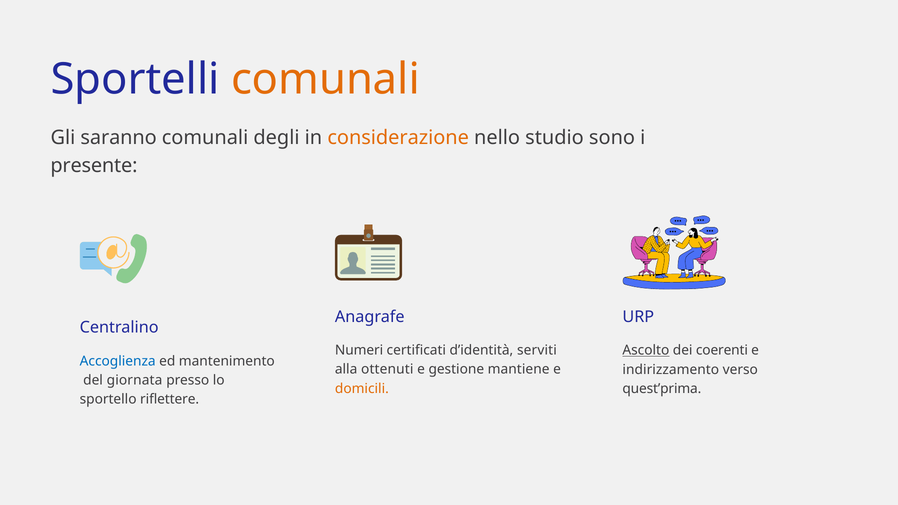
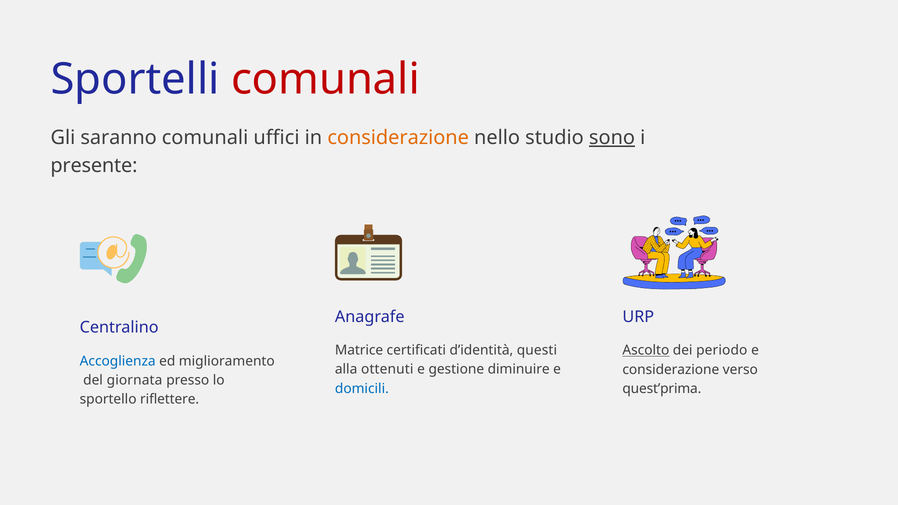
comunali at (325, 79) colour: orange -> red
degli: degli -> uffici
sono underline: none -> present
Numeri: Numeri -> Matrice
serviti: serviti -> questi
coerenti: coerenti -> periodo
mantenimento: mantenimento -> miglioramento
mantiene: mantiene -> diminuire
indirizzamento at (671, 370): indirizzamento -> considerazione
domicili colour: orange -> blue
